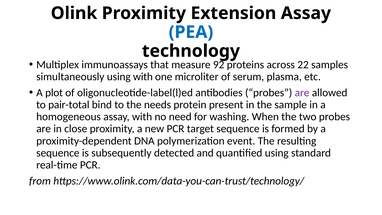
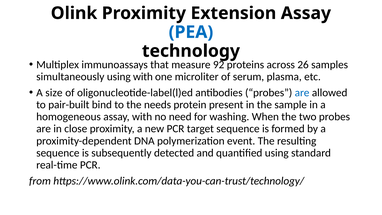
22: 22 -> 26
plot: plot -> size
are at (302, 93) colour: purple -> blue
pair-total: pair-total -> pair-built
